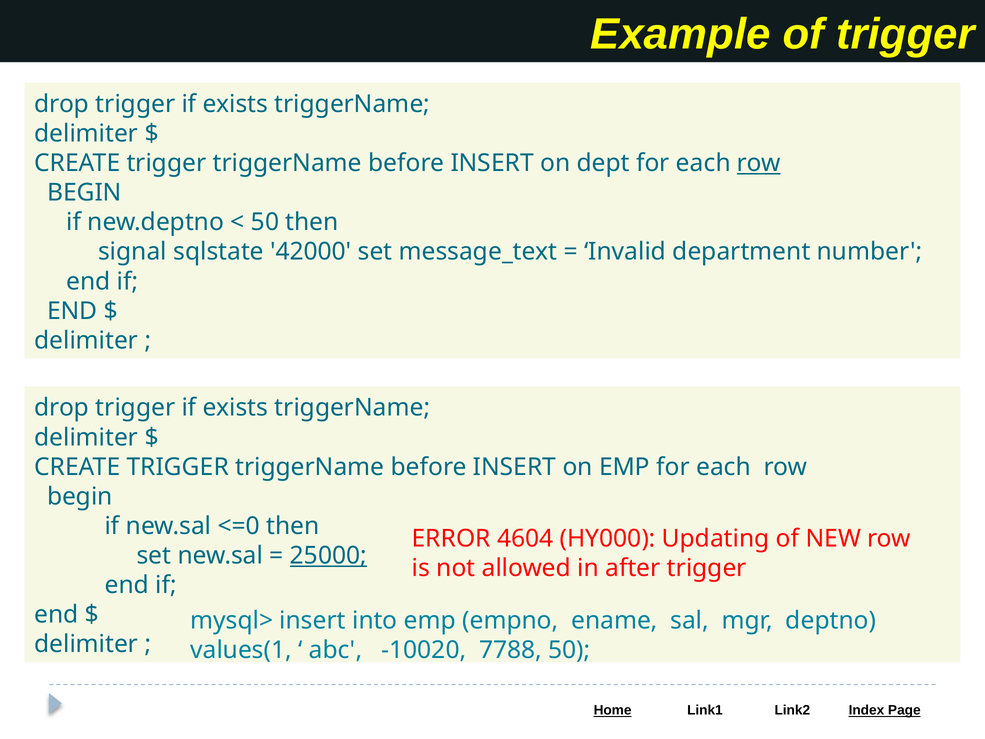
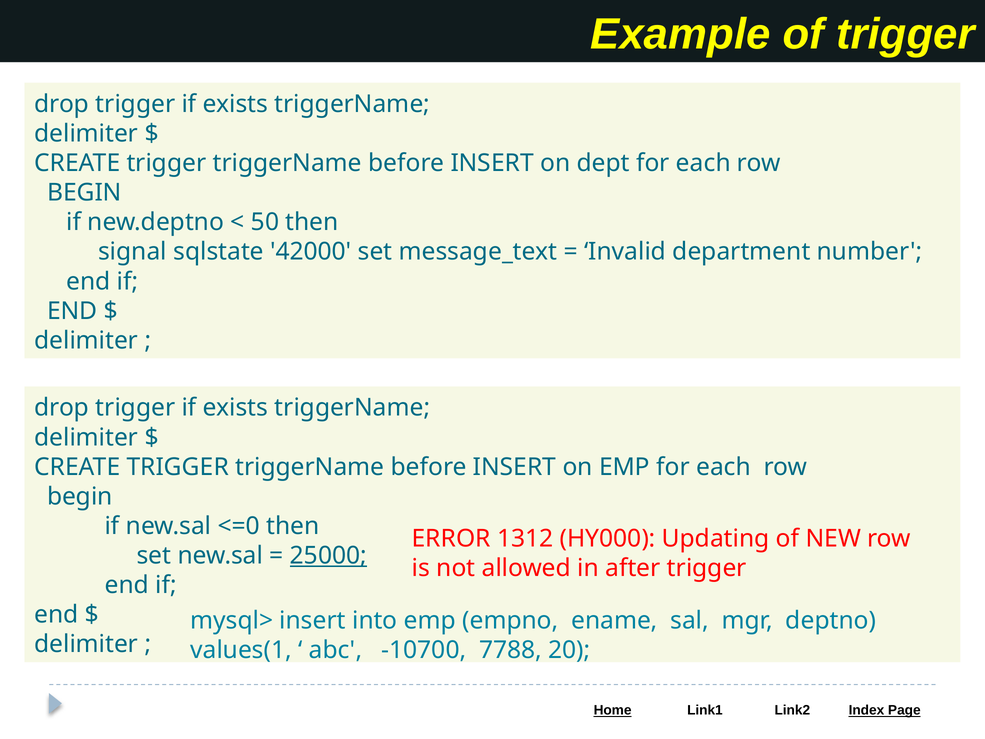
row at (759, 163) underline: present -> none
4604: 4604 -> 1312
-10020: -10020 -> -10700
7788 50: 50 -> 20
